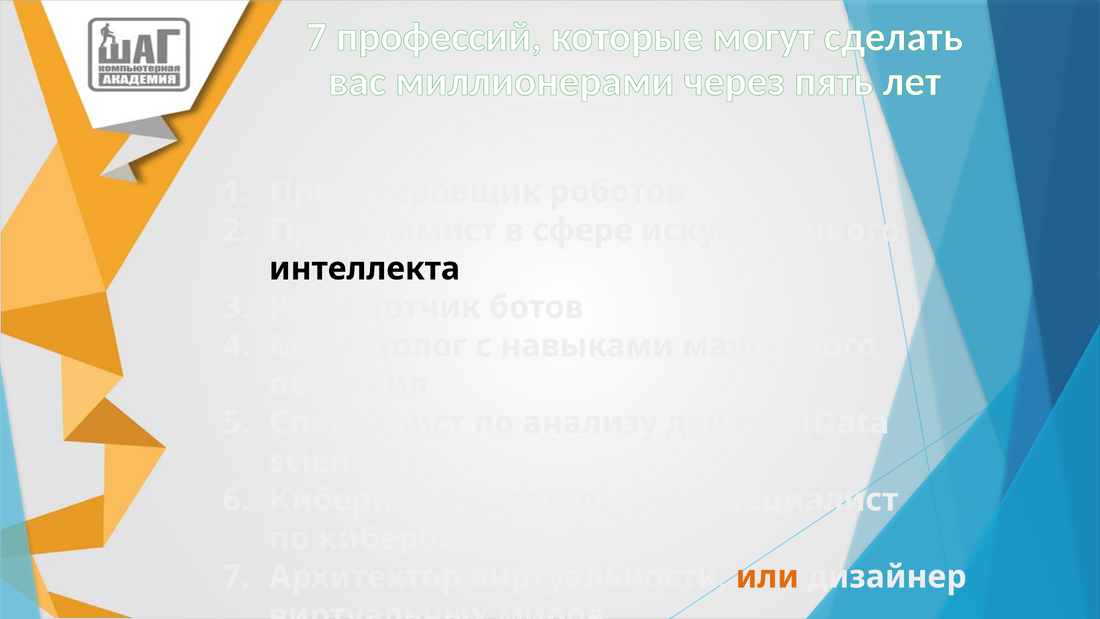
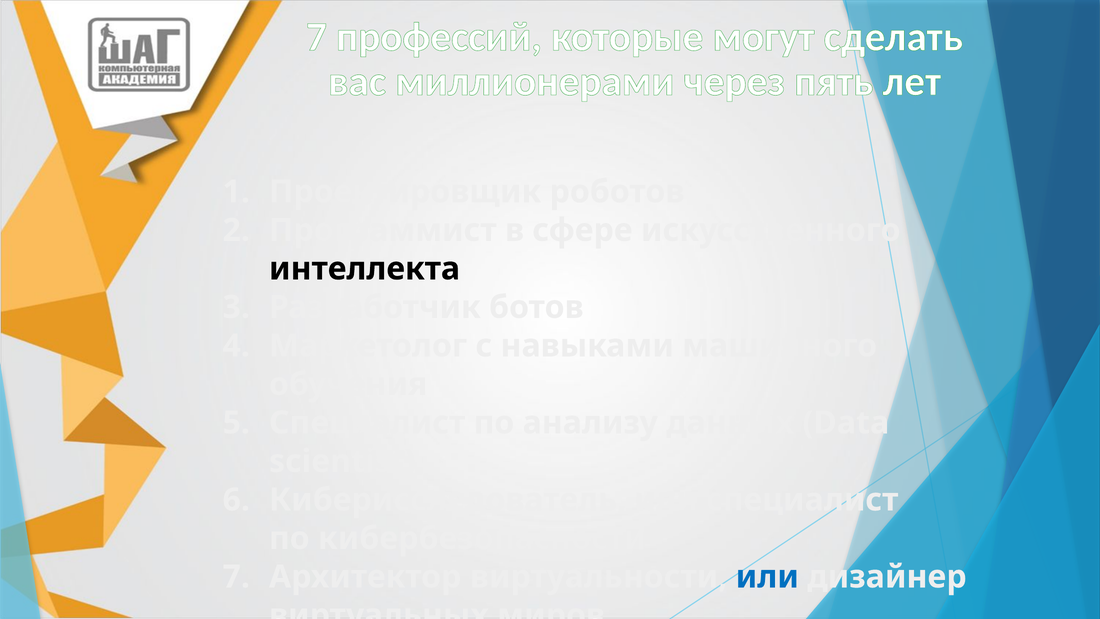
или at (767, 577) colour: orange -> blue
